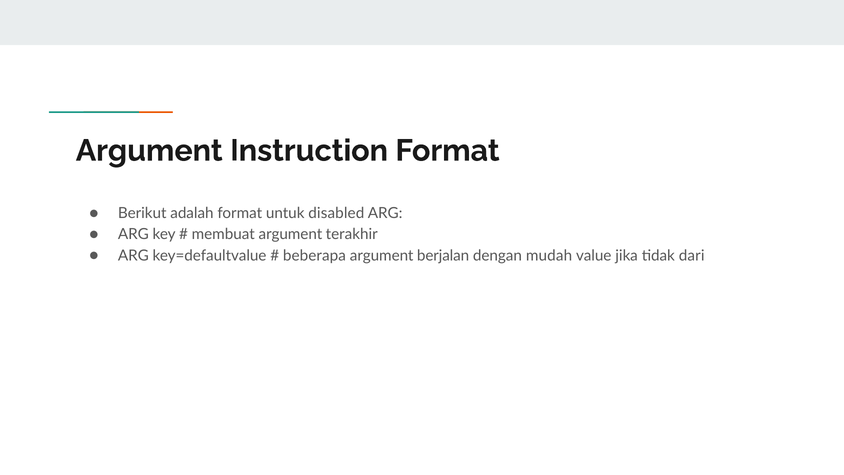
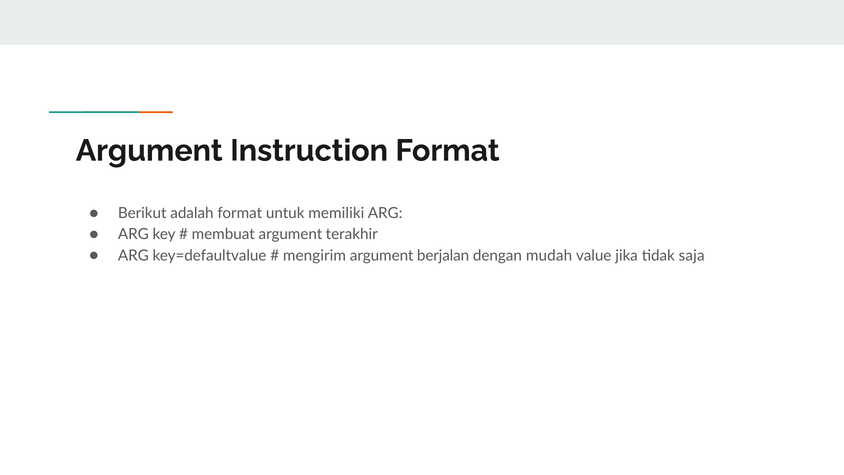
disabled: disabled -> memiliki
beberapa: beberapa -> mengirim
dari: dari -> saja
